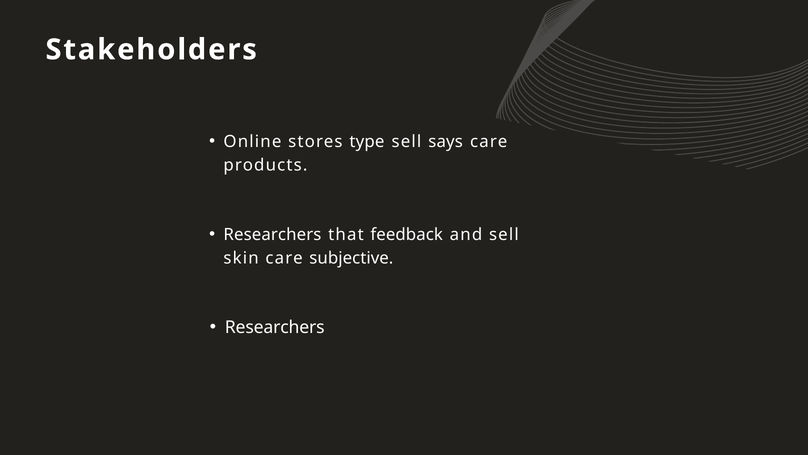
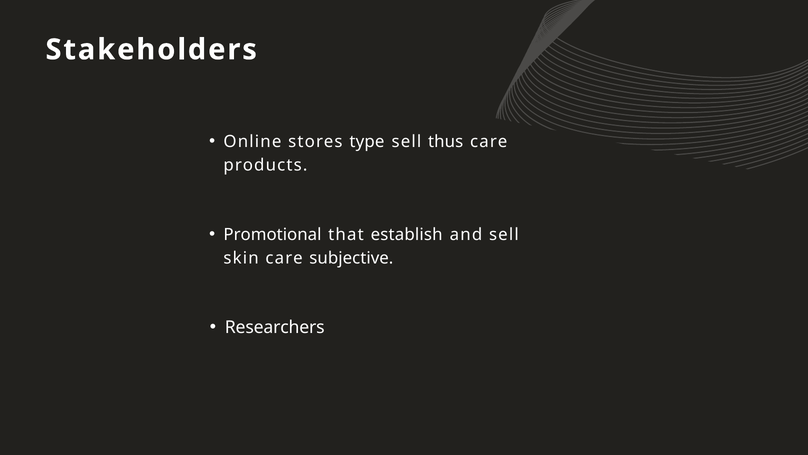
says: says -> thus
Researchers at (272, 234): Researchers -> Promotional
feedback: feedback -> establish
